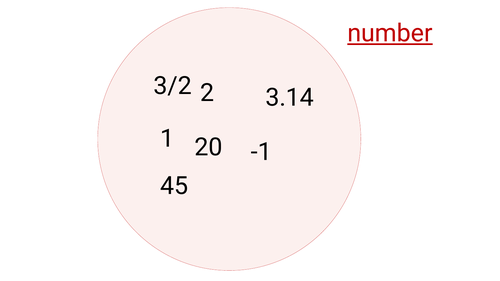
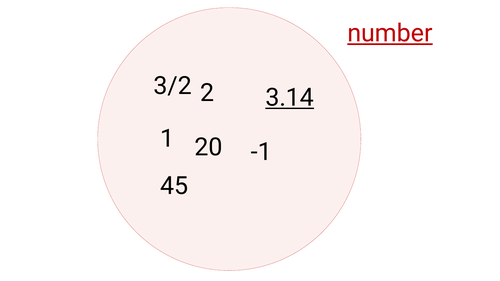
3.14 underline: none -> present
